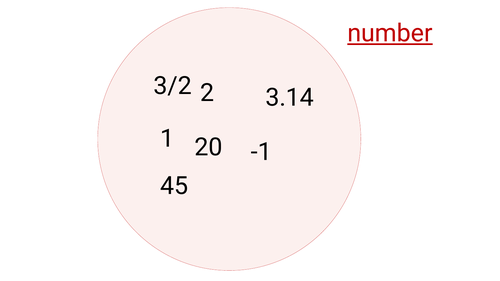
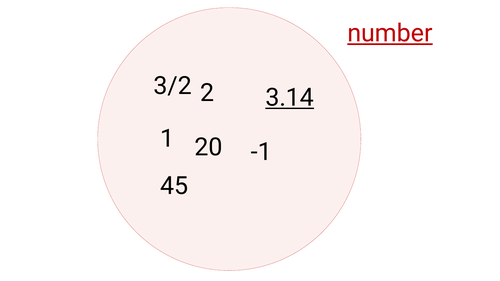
3.14 underline: none -> present
